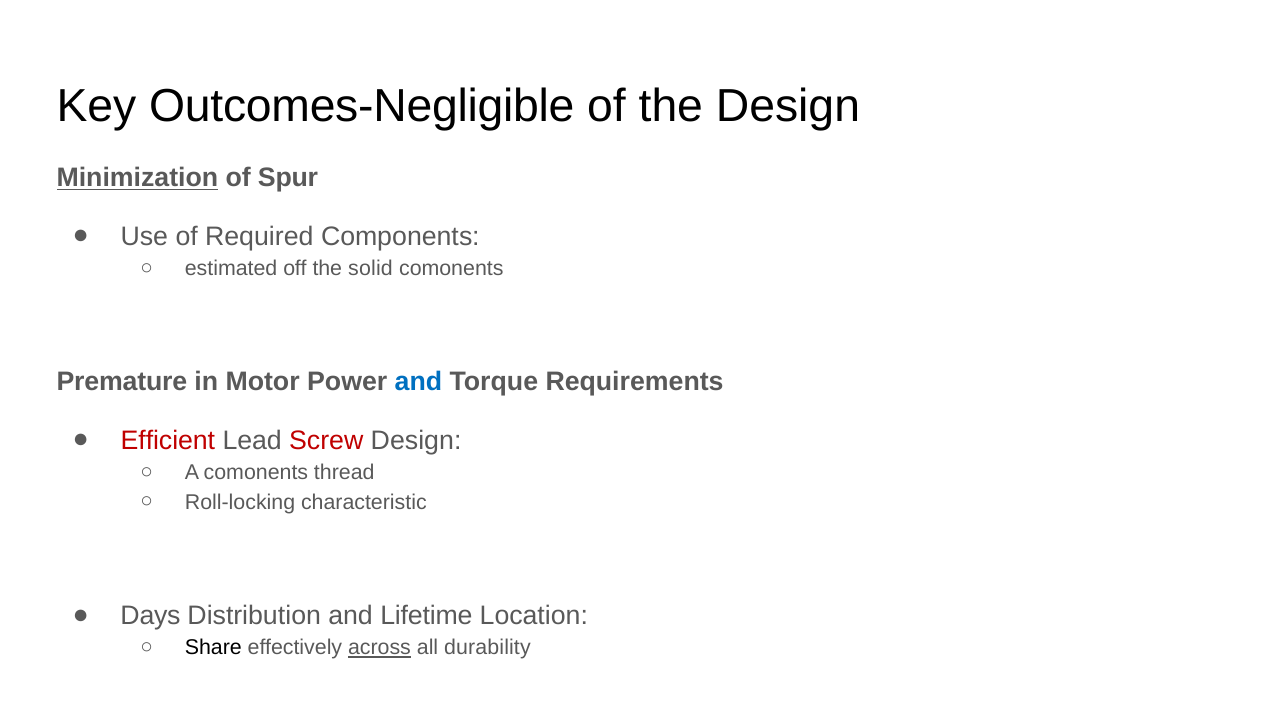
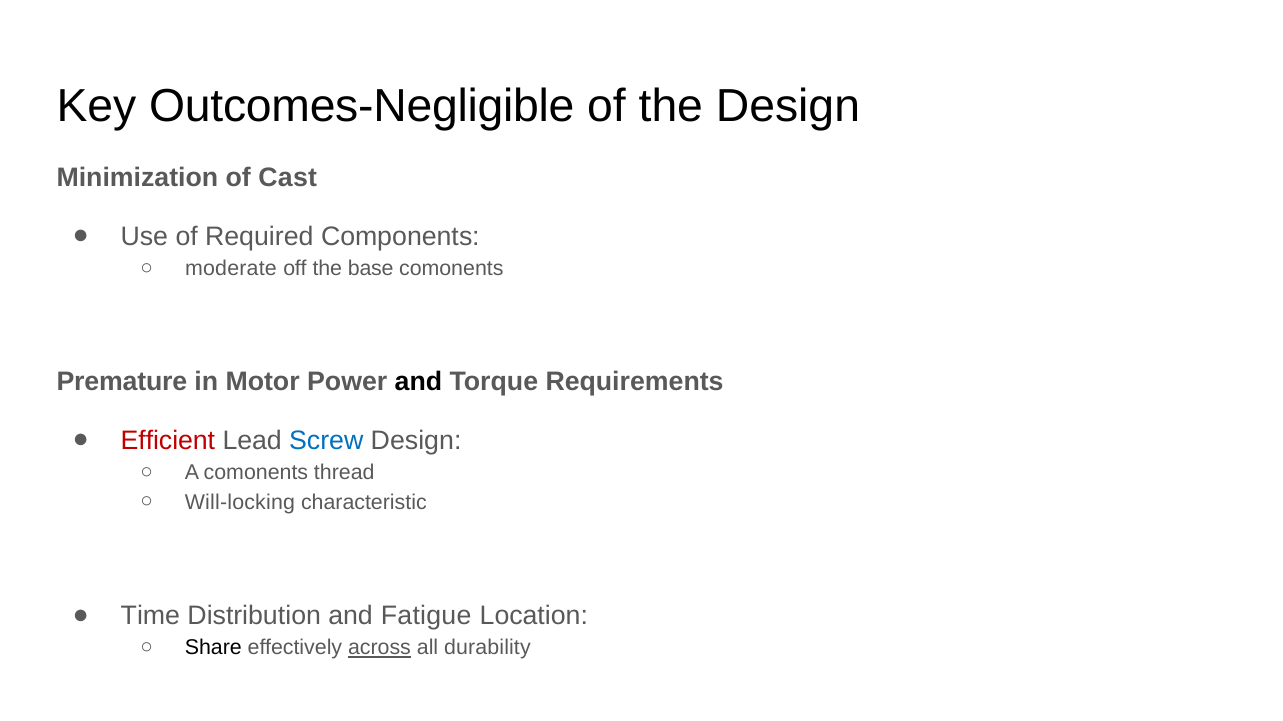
Minimization underline: present -> none
Spur: Spur -> Cast
estimated: estimated -> moderate
solid: solid -> base
and at (418, 383) colour: blue -> black
Screw colour: red -> blue
Roll-locking: Roll-locking -> Will-locking
Days: Days -> Time
Lifetime: Lifetime -> Fatigue
